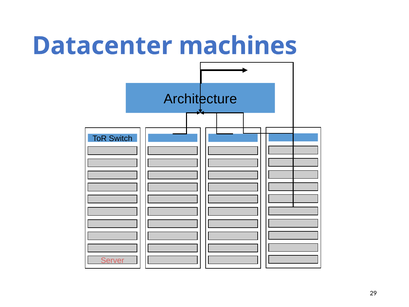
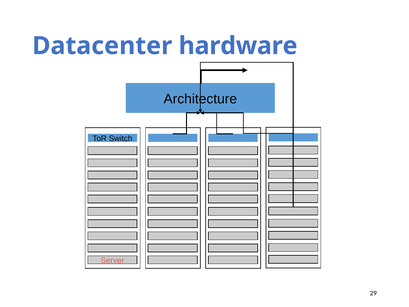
machines: machines -> hardware
